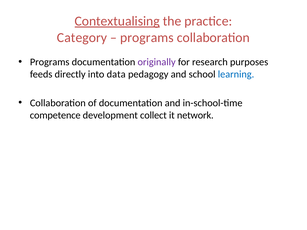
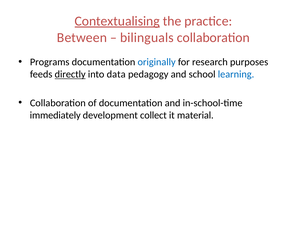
Category: Category -> Between
programs at (147, 38): programs -> bilinguals
originally colour: purple -> blue
directly underline: none -> present
competence: competence -> immediately
network: network -> material
